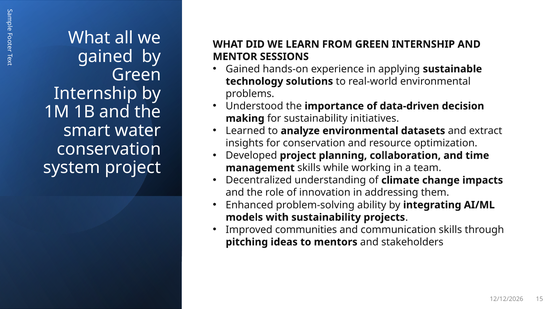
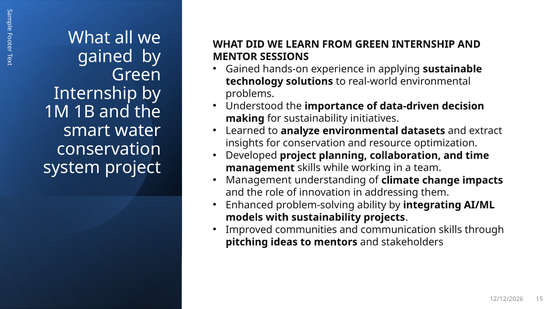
Decentralized at (259, 180): Decentralized -> Management
